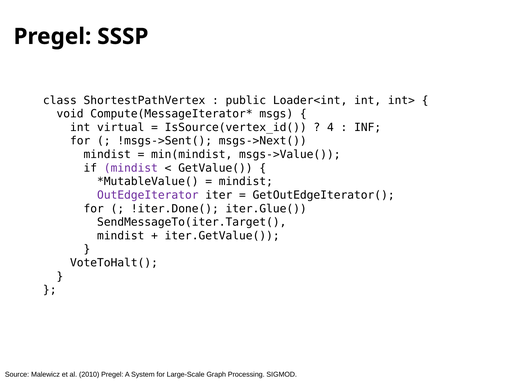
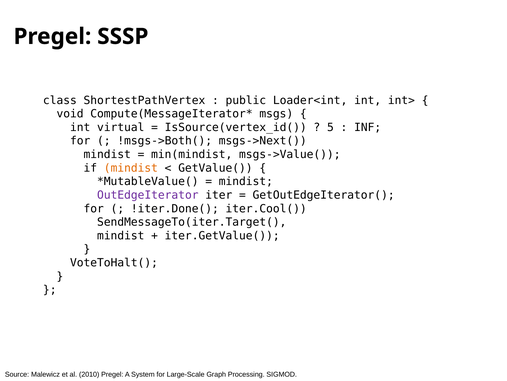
4: 4 -> 5
!msgs->Sent(: !msgs->Sent( -> !msgs->Both(
mindist at (131, 168) colour: purple -> orange
iter.Glue(: iter.Glue( -> iter.Cool(
